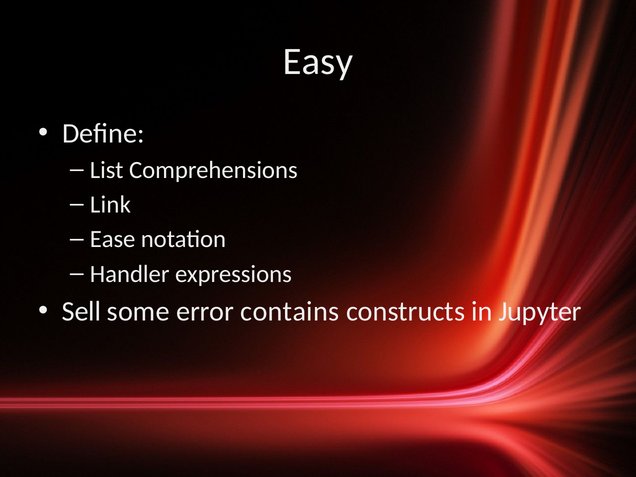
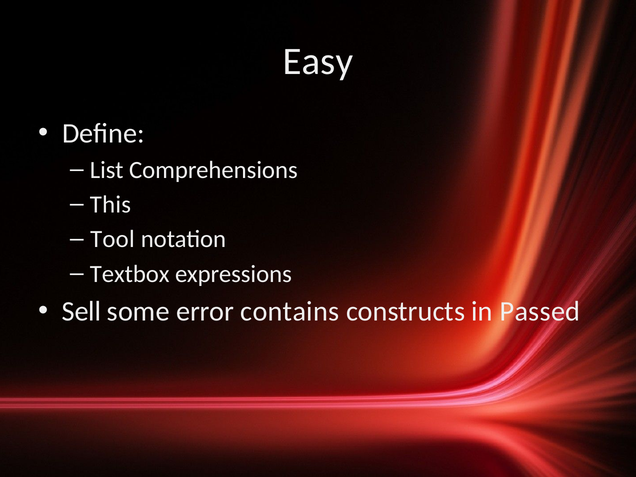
Link: Link -> This
Ease: Ease -> Tool
Handler: Handler -> Textbox
Jupyter: Jupyter -> Passed
